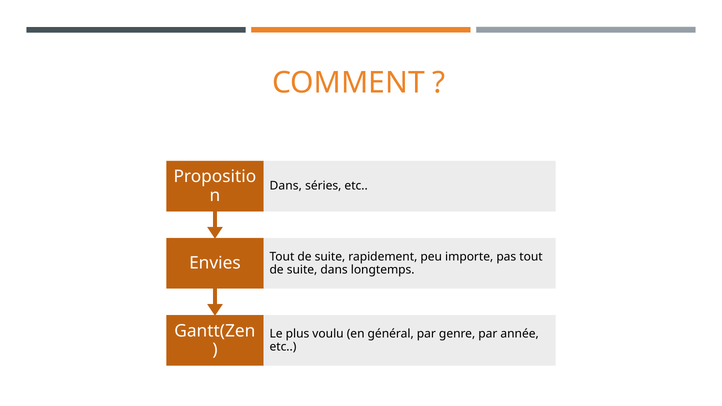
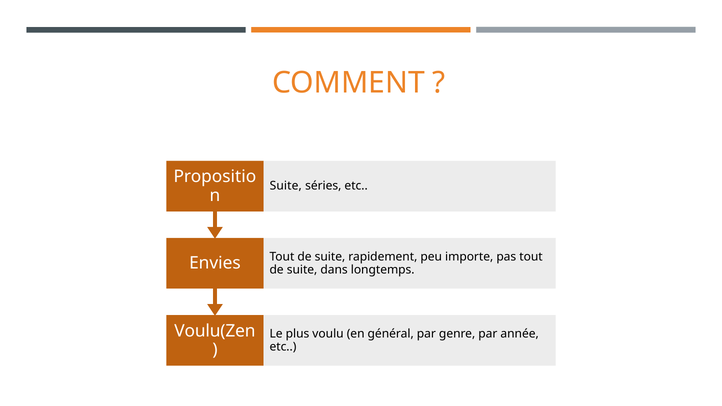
Dans at (286, 186): Dans -> Suite
Gantt(Zen: Gantt(Zen -> Voulu(Zen
